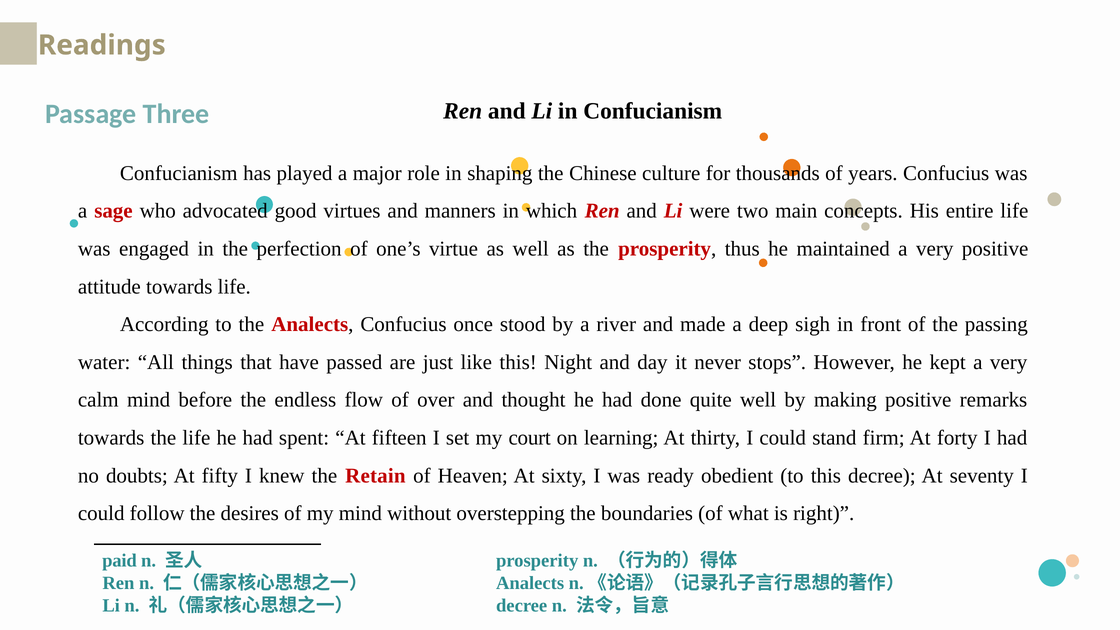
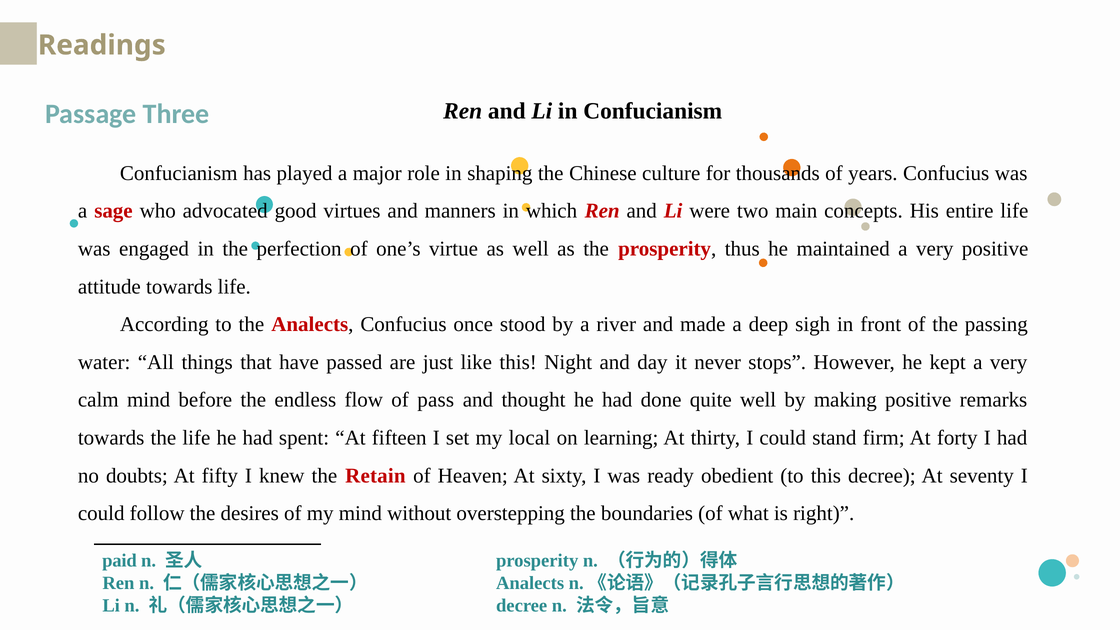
over: over -> pass
court: court -> local
